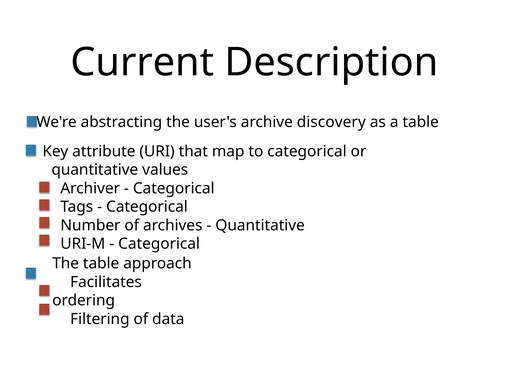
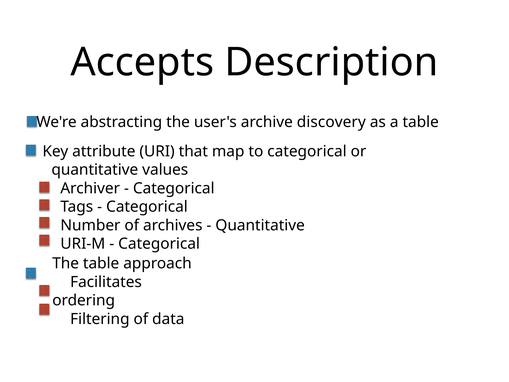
Current: Current -> Accepts
